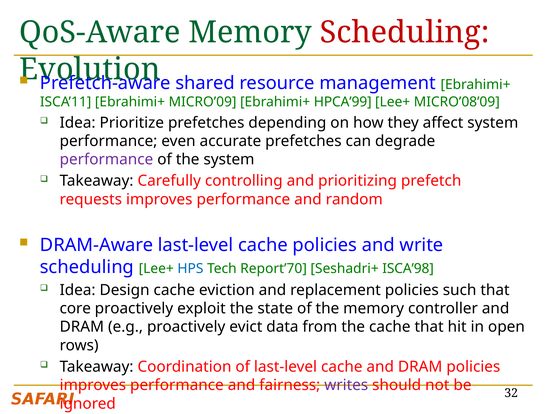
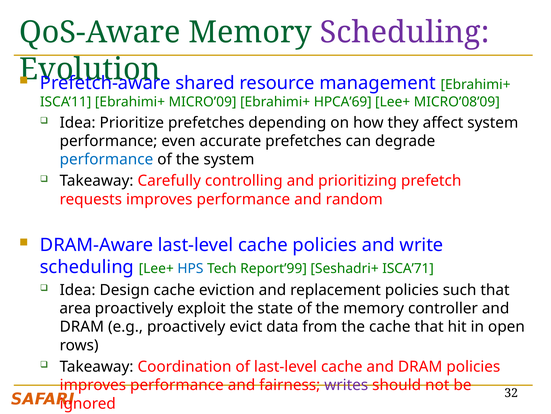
Scheduling at (405, 32) colour: red -> purple
HPCA’99: HPCA’99 -> HPCA’69
performance at (106, 159) colour: purple -> blue
Report’70: Report’70 -> Report’99
ISCA’98: ISCA’98 -> ISCA’71
core: core -> area
